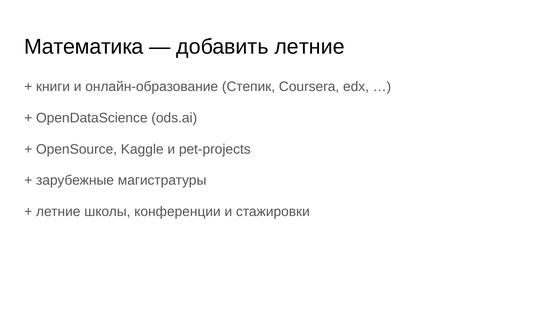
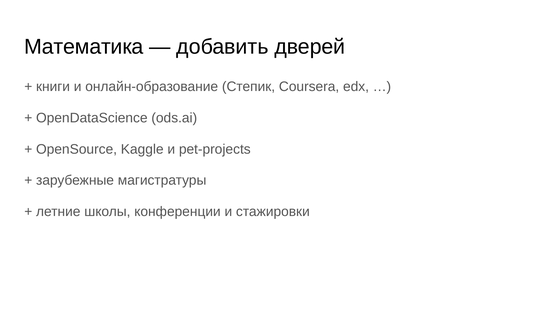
добавить летние: летние -> дверей
